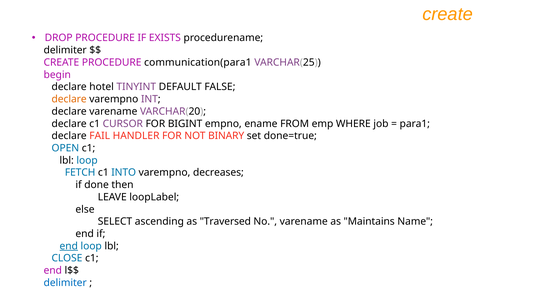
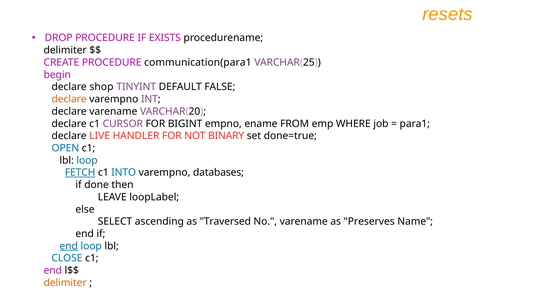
create at (448, 14): create -> resets
hotel: hotel -> shop
FAIL: FAIL -> LIVE
FETCH underline: none -> present
decreases: decreases -> databases
Maintains: Maintains -> Preserves
delimiter at (65, 283) colour: blue -> orange
